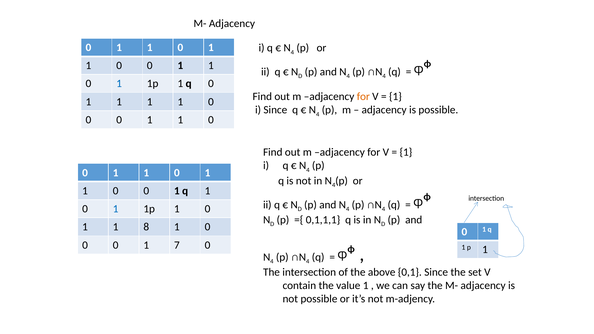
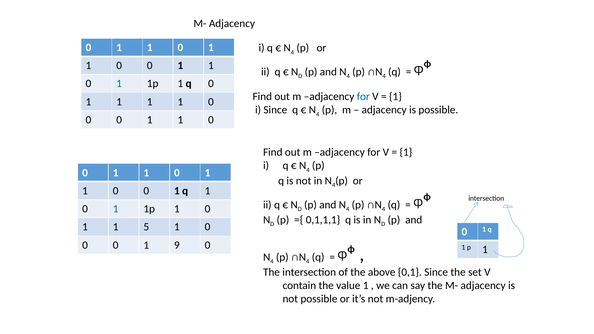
for at (363, 97) colour: orange -> blue
8: 8 -> 5
7: 7 -> 9
